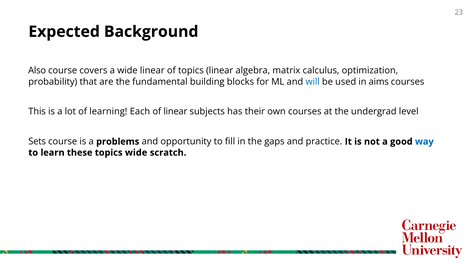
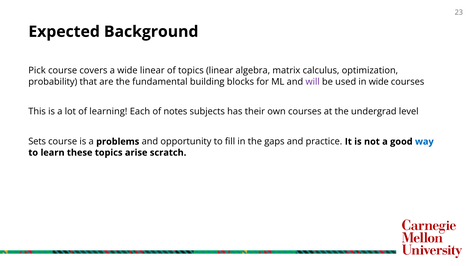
Also: Also -> Pick
will colour: blue -> purple
in aims: aims -> wide
of linear: linear -> notes
topics wide: wide -> arise
